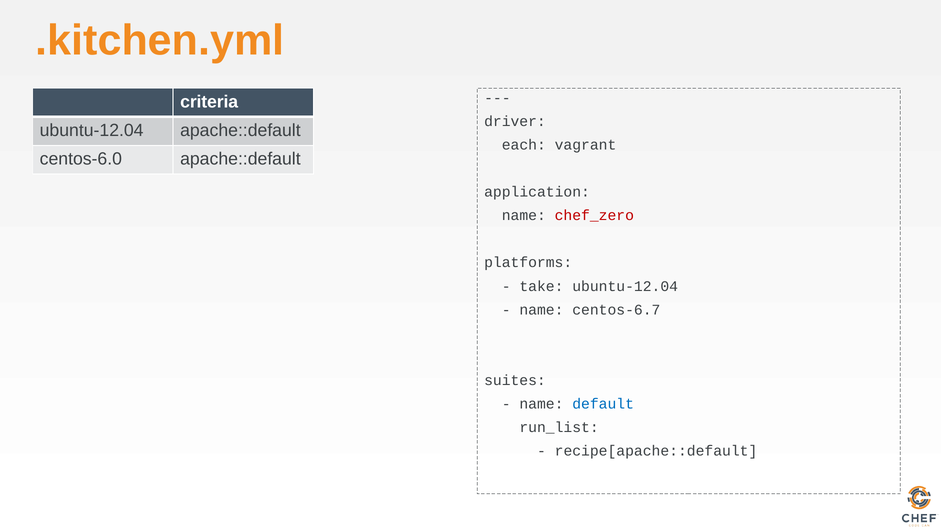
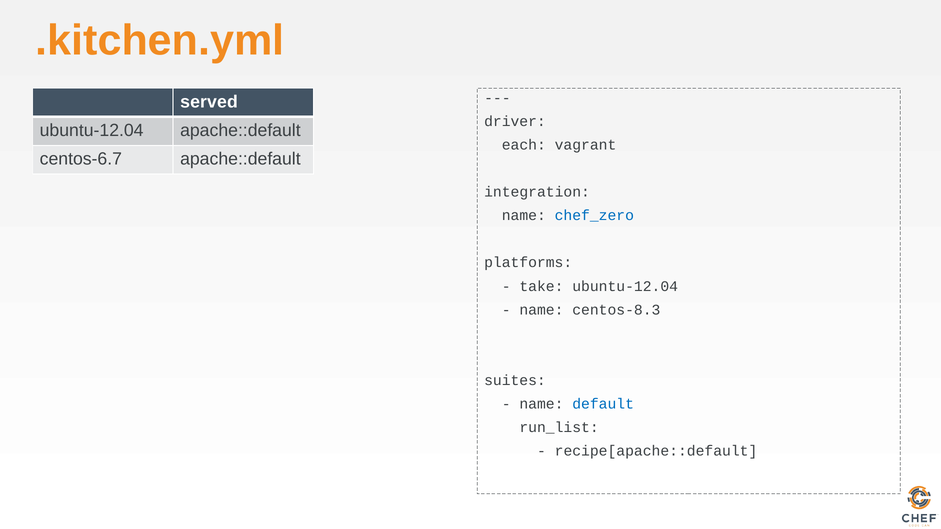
criteria: criteria -> served
centos-6.0: centos-6.0 -> centos-6.7
application: application -> integration
chef_zero colour: red -> blue
centos-6.7: centos-6.7 -> centos-8.3
